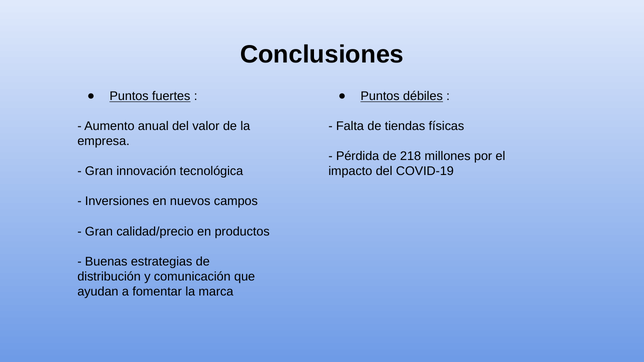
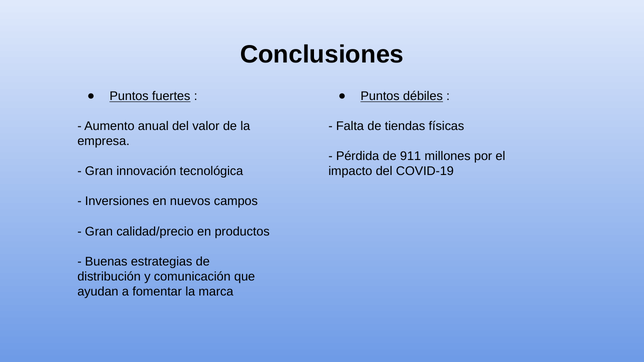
218: 218 -> 911
